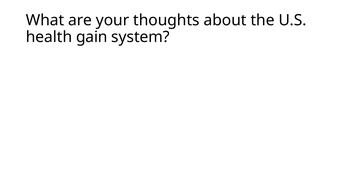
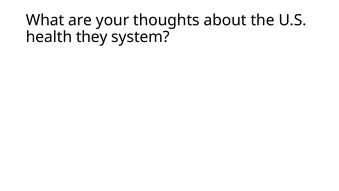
gain: gain -> they
